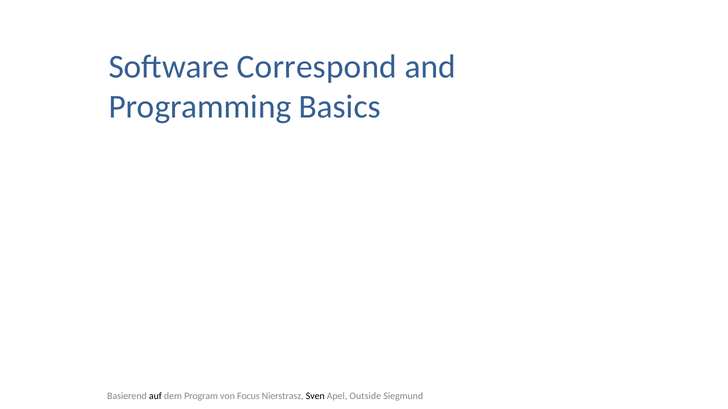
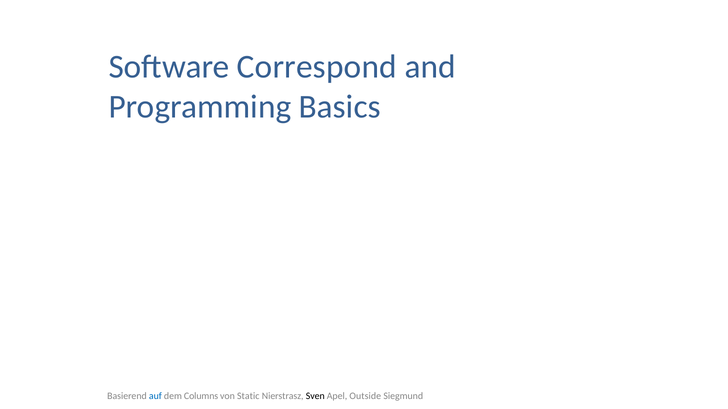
auf colour: black -> blue
Program: Program -> Columns
Focus: Focus -> Static
